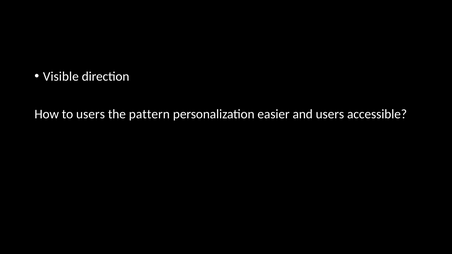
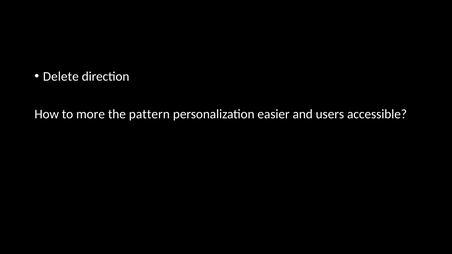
Visible: Visible -> Delete
to users: users -> more
